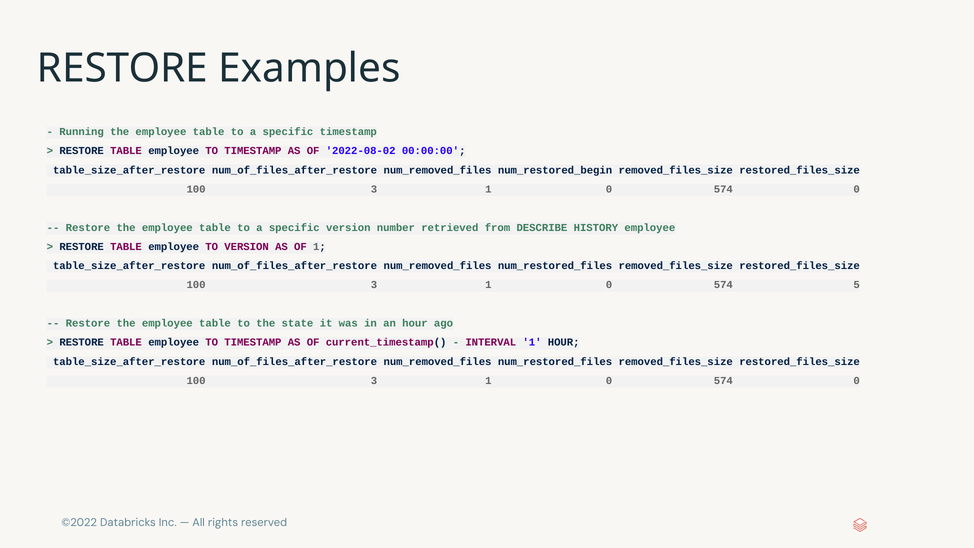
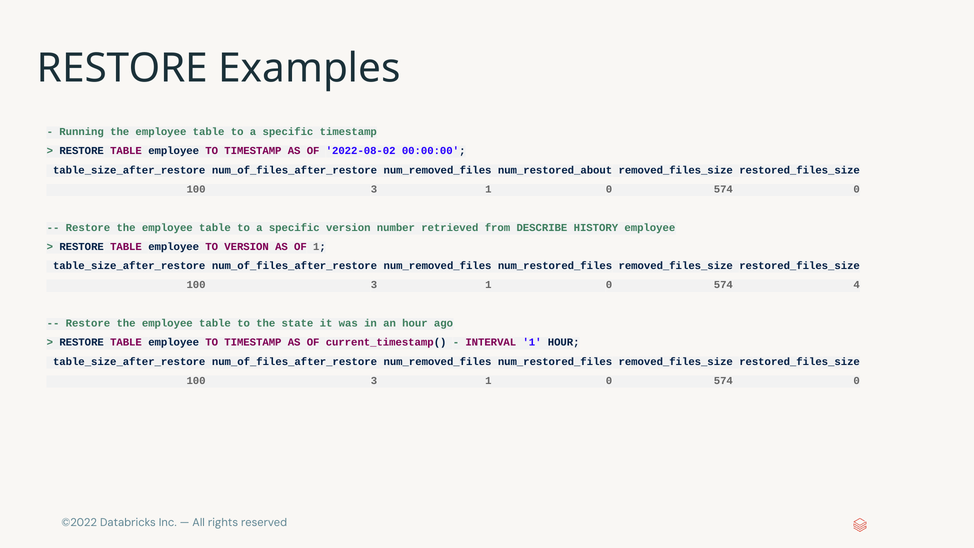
num_restored_begin: num_restored_begin -> num_restored_about
5: 5 -> 4
